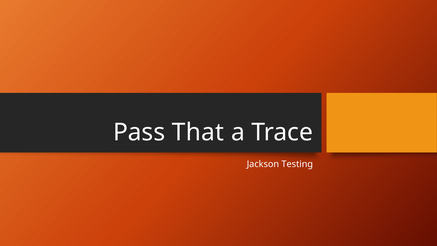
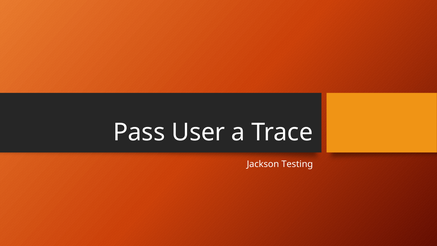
That: That -> User
